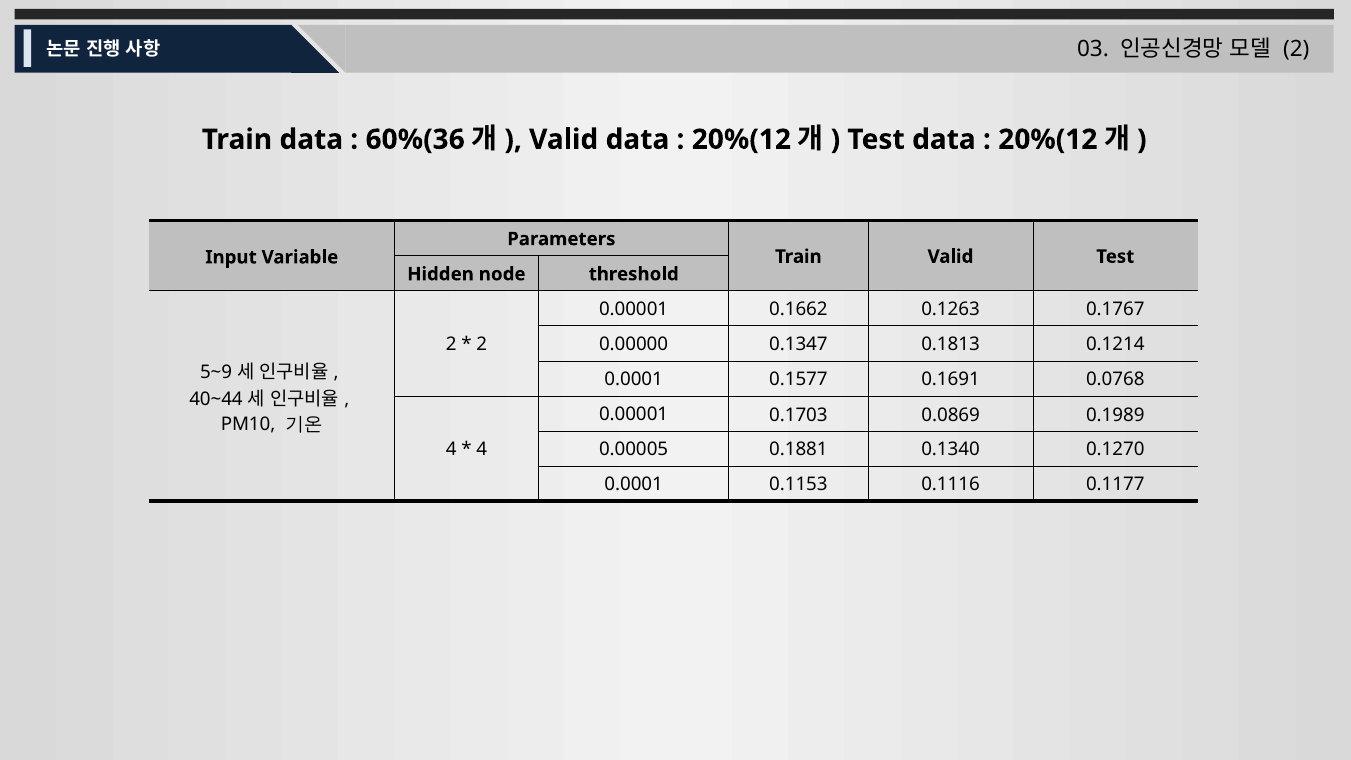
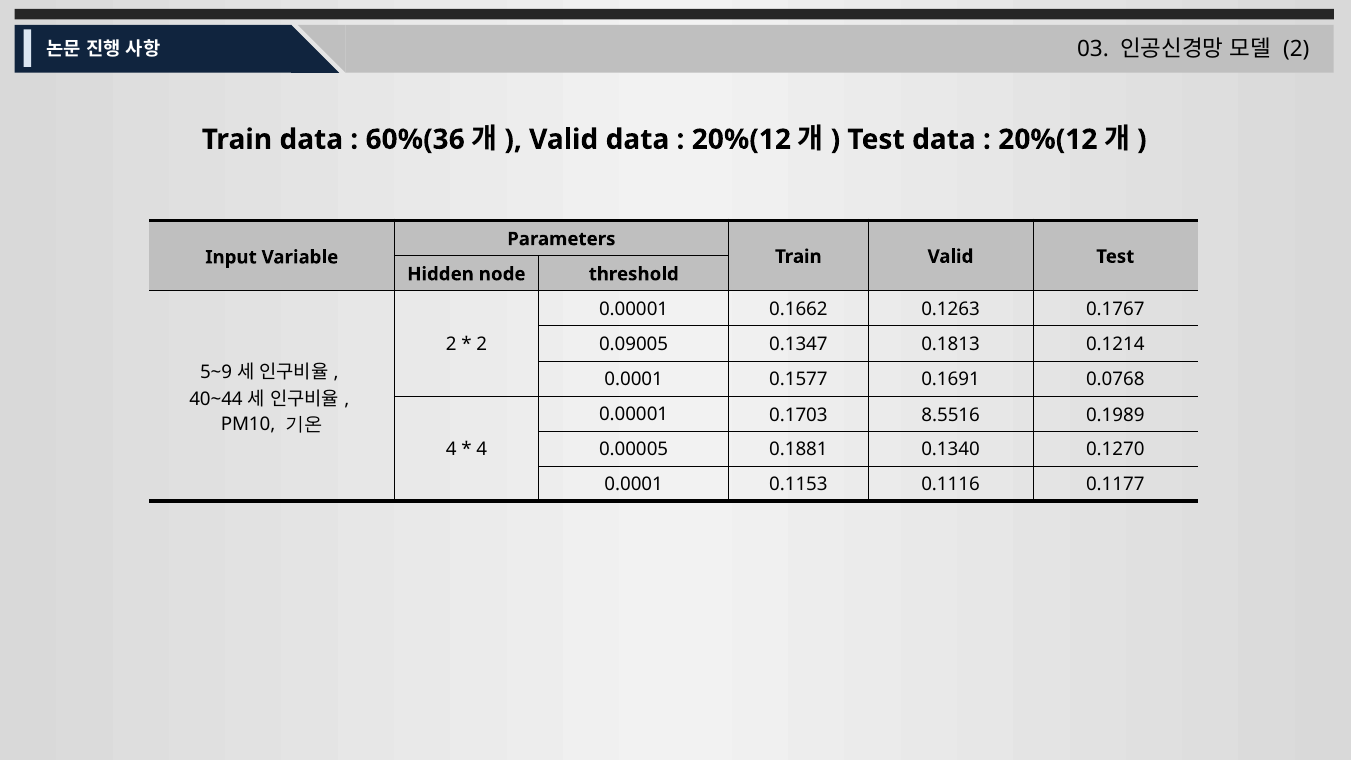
0.00000: 0.00000 -> 0.09005
0.0869: 0.0869 -> 8.5516
